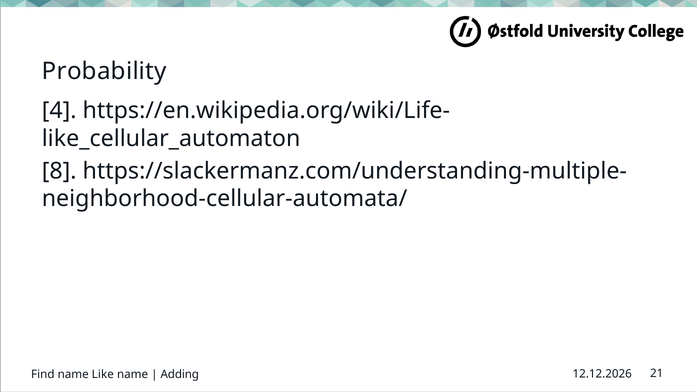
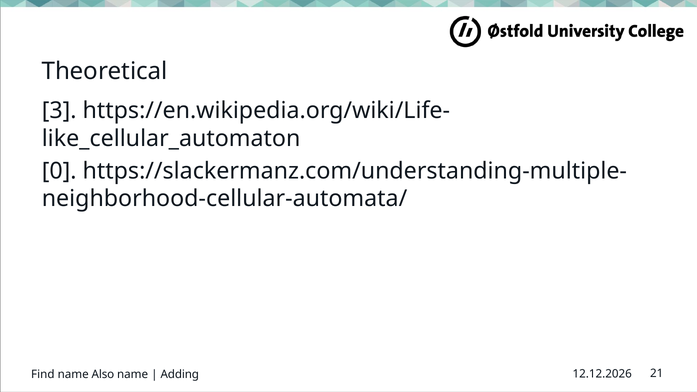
Probability: Probability -> Theoretical
4: 4 -> 3
8: 8 -> 0
Like: Like -> Also
